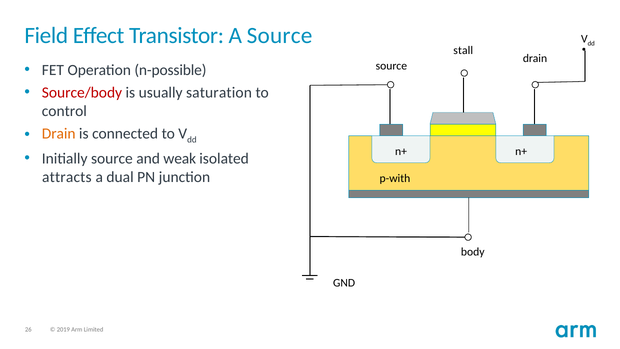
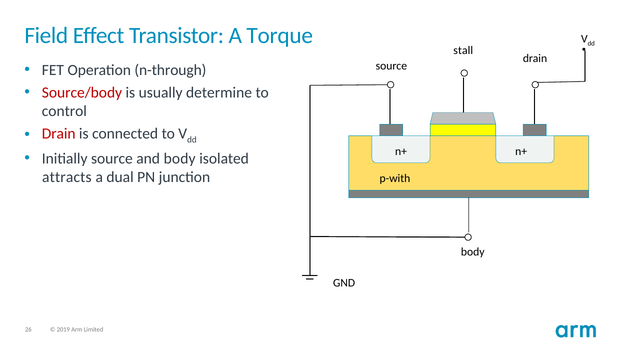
A Source: Source -> Torque
n-possible: n-possible -> n-through
saturation: saturation -> determine
Drain at (59, 134) colour: orange -> red
and weak: weak -> body
